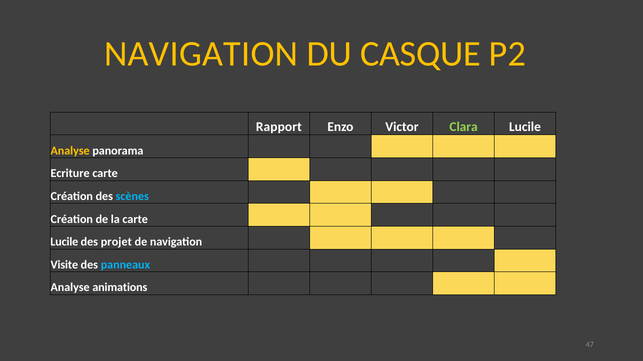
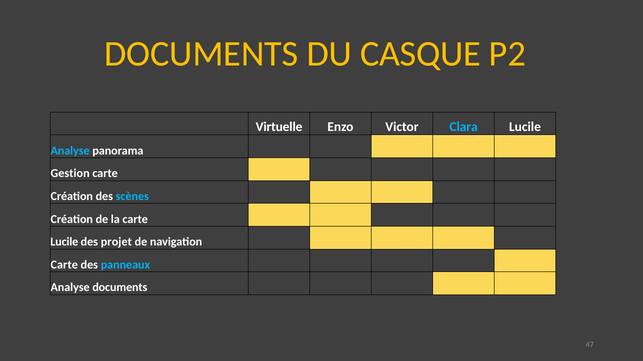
NAVIGATION at (201, 54): NAVIGATION -> DOCUMENTS
Rapport: Rapport -> Virtuelle
Clara colour: light green -> light blue
Analyse at (70, 151) colour: yellow -> light blue
Ecriture: Ecriture -> Gestion
Visite at (64, 265): Visite -> Carte
Analyse animations: animations -> documents
